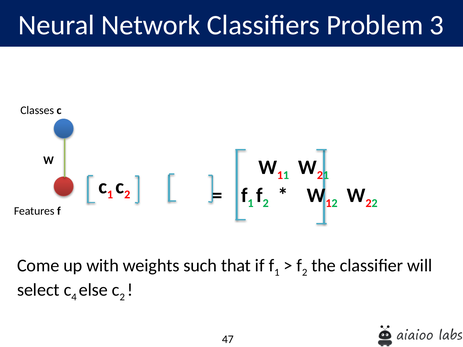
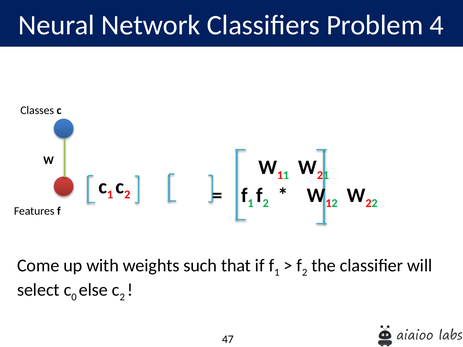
3: 3 -> 4
4: 4 -> 0
